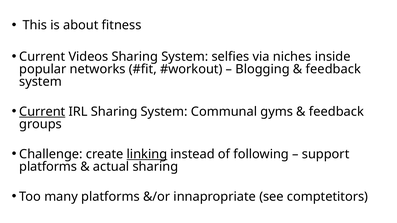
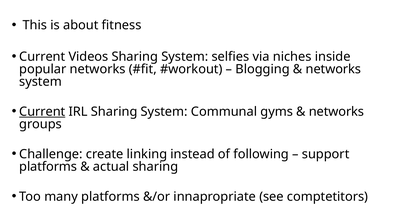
feedback at (333, 69): feedback -> networks
feedback at (336, 112): feedback -> networks
linking underline: present -> none
